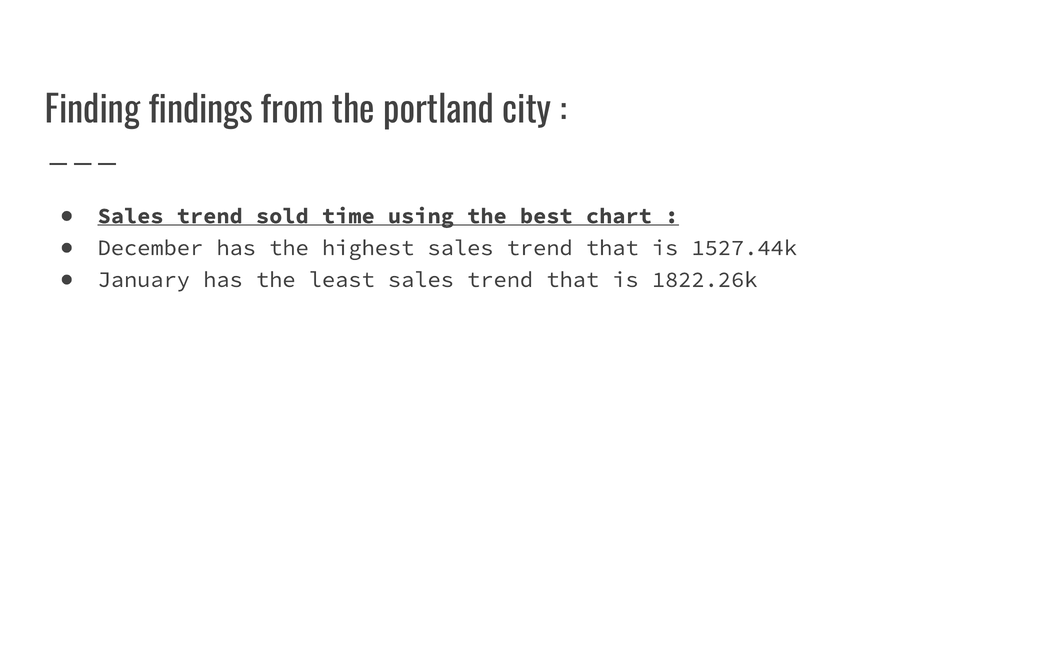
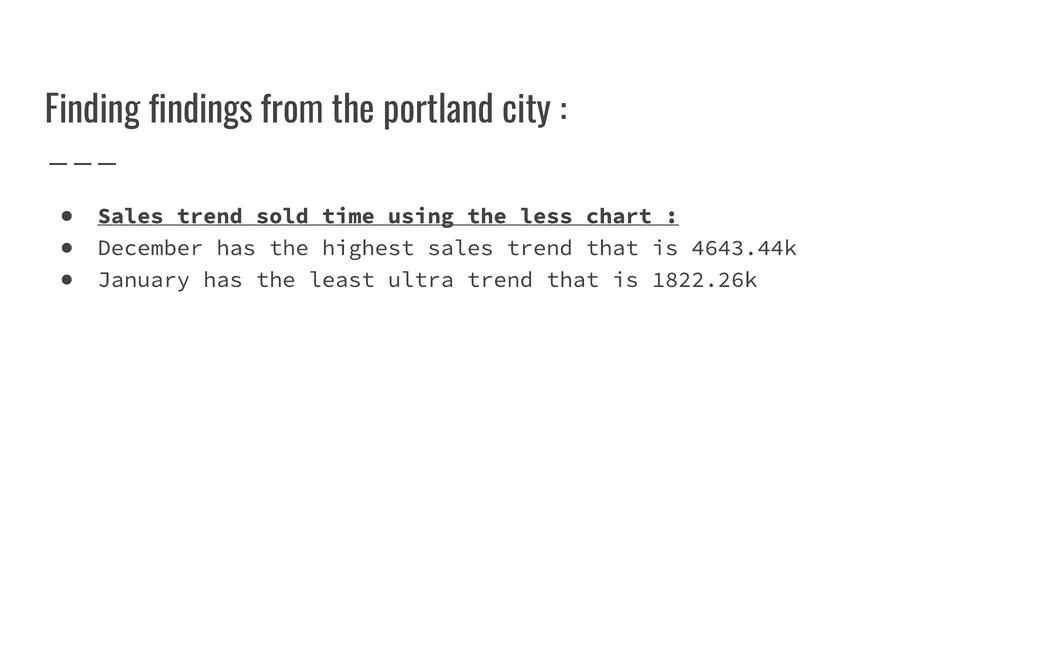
best: best -> less
1527.44k: 1527.44k -> 4643.44k
least sales: sales -> ultra
